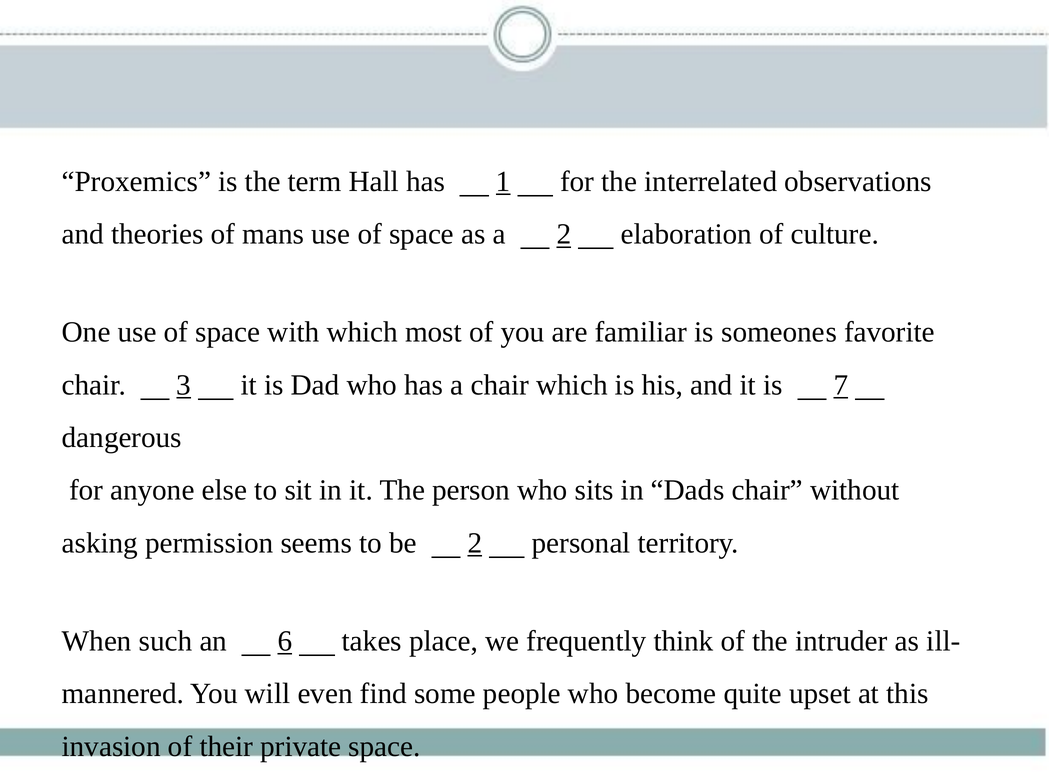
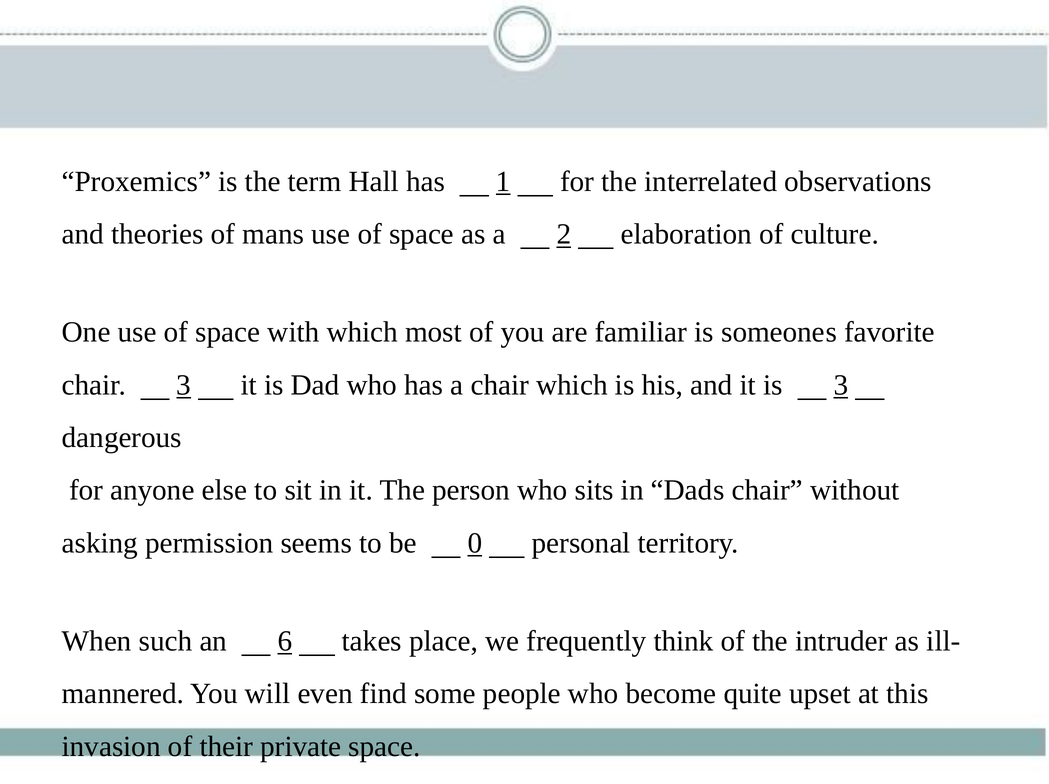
is 7: 7 -> 3
be 2: 2 -> 0
